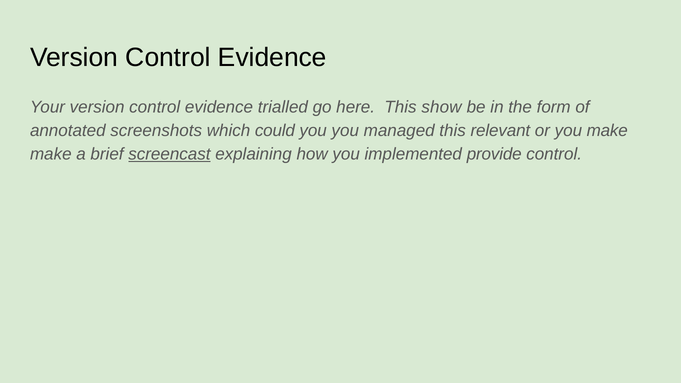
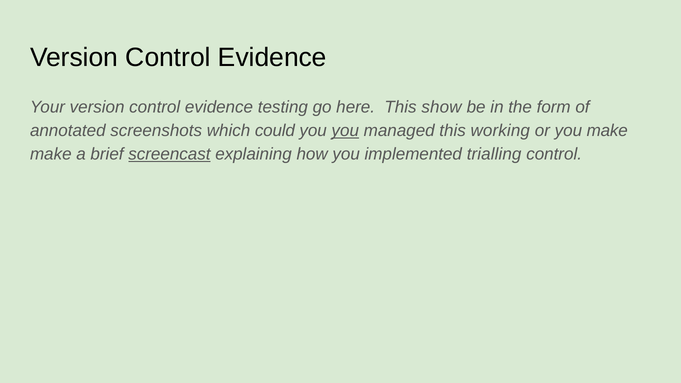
trialled: trialled -> testing
you at (345, 131) underline: none -> present
relevant: relevant -> working
provide: provide -> trialling
